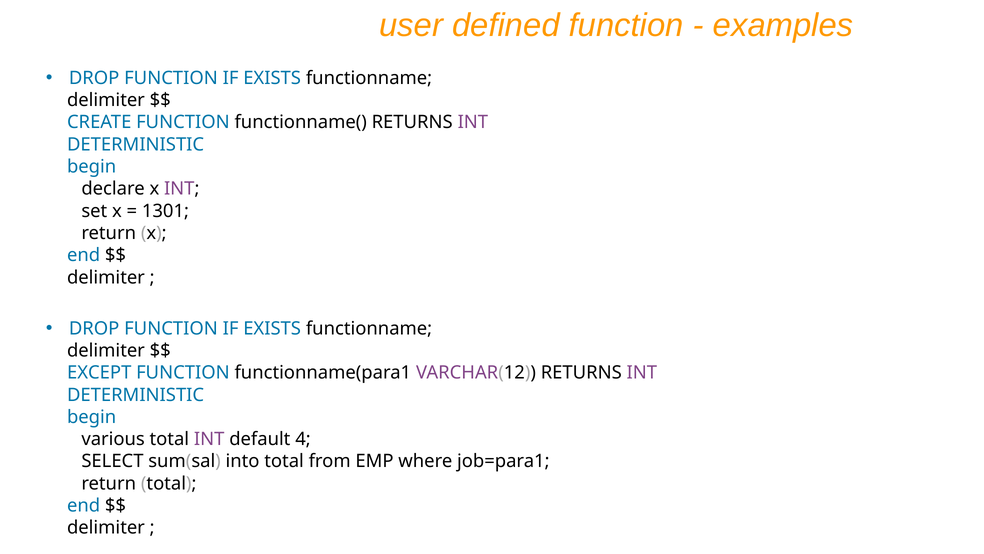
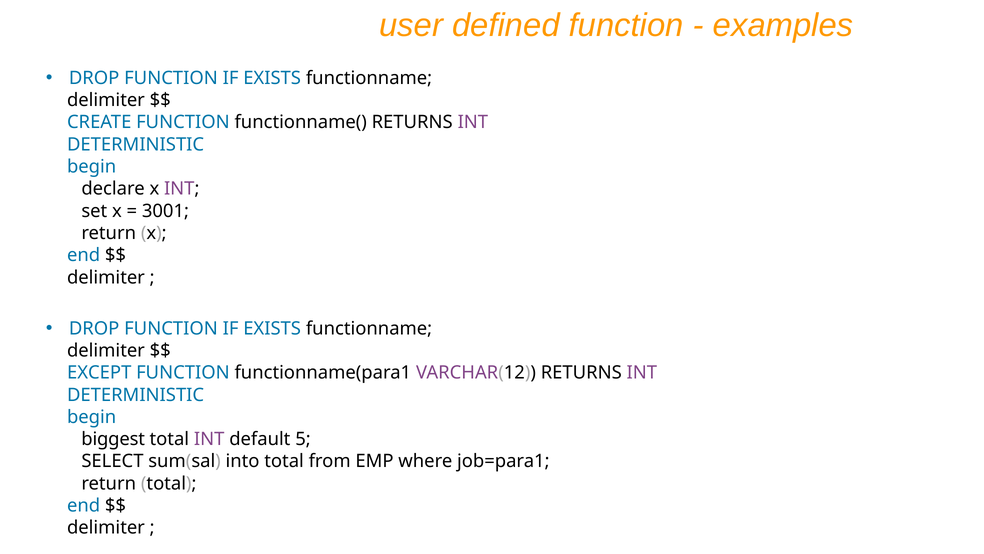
1301: 1301 -> 3001
various: various -> biggest
4: 4 -> 5
